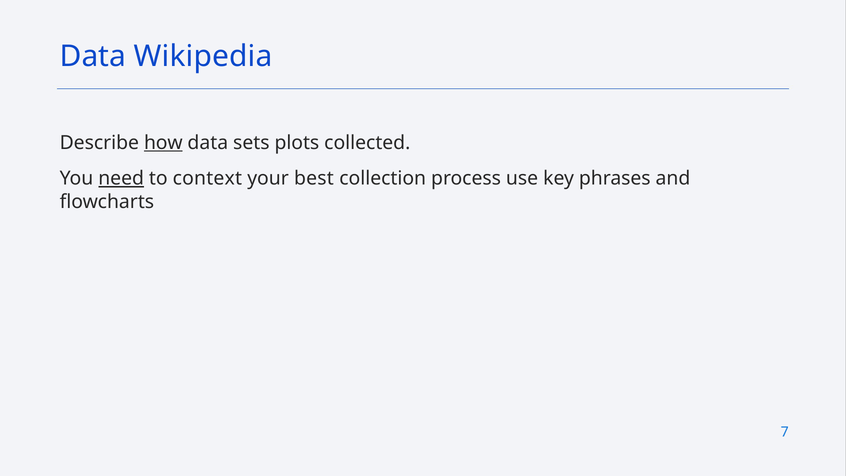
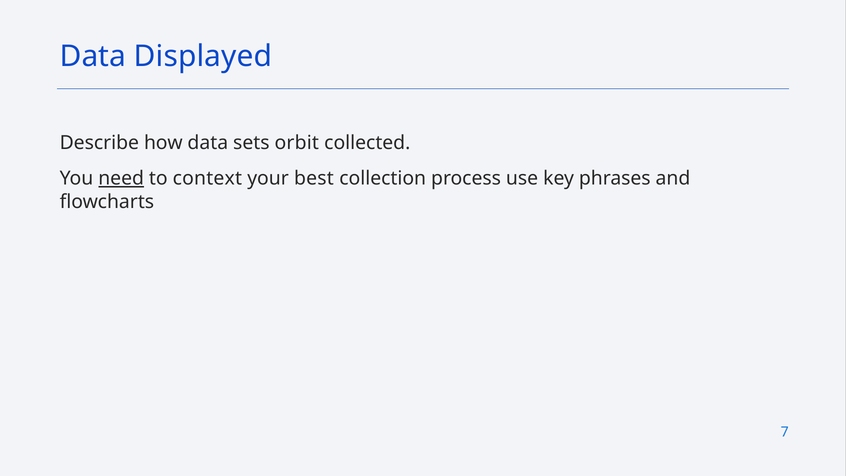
Wikipedia: Wikipedia -> Displayed
how underline: present -> none
plots: plots -> orbit
